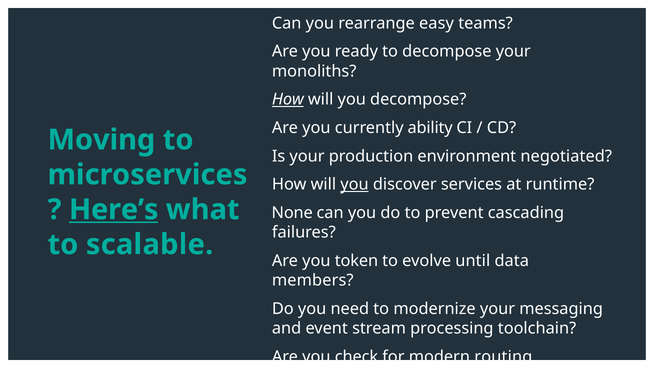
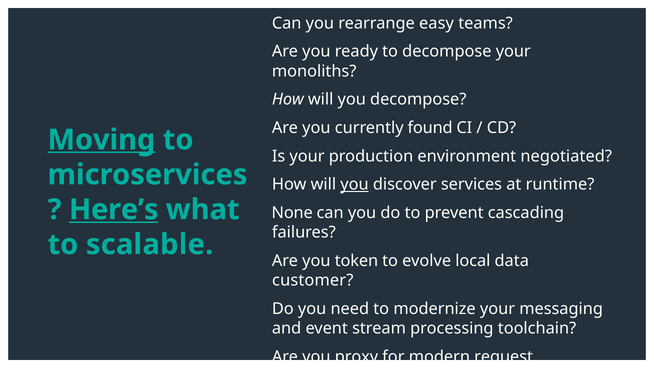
How at (288, 99) underline: present -> none
ability: ability -> found
Moving underline: none -> present
until: until -> local
members: members -> customer
check: check -> proxy
routing: routing -> request
